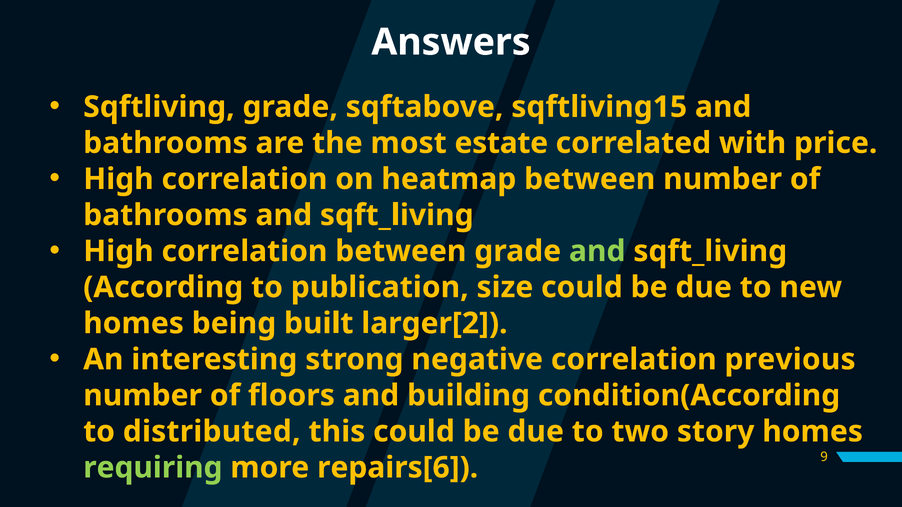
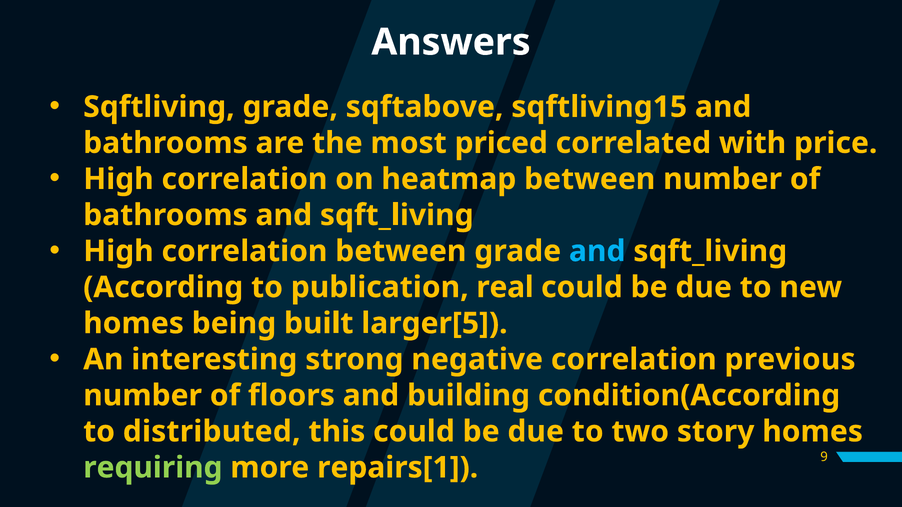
estate: estate -> priced
and at (597, 251) colour: light green -> light blue
size: size -> real
larger[2: larger[2 -> larger[5
repairs[6: repairs[6 -> repairs[1
